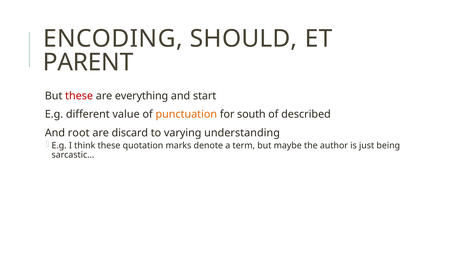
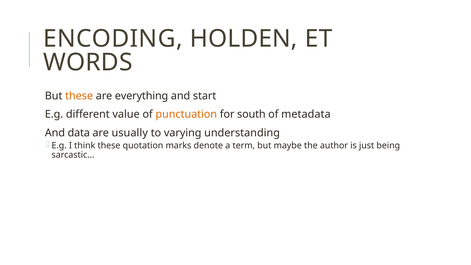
SHOULD: SHOULD -> HOLDEN
PARENT: PARENT -> WORDS
these at (79, 96) colour: red -> orange
described: described -> metadata
root: root -> data
discard: discard -> usually
